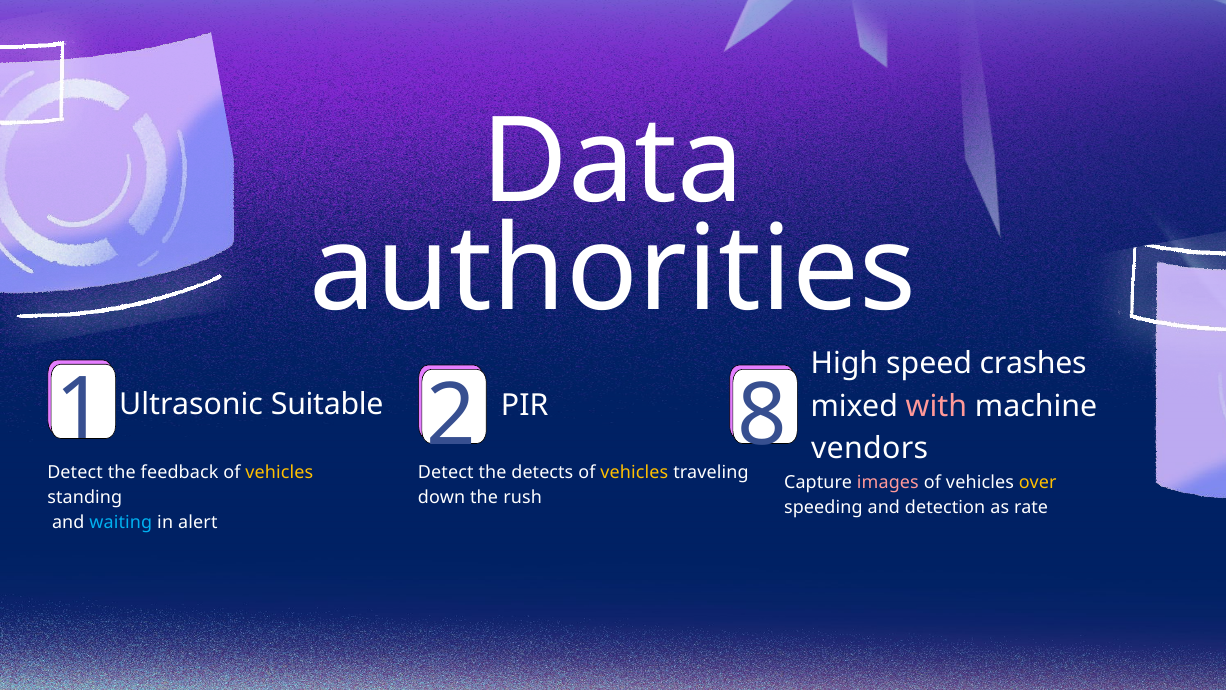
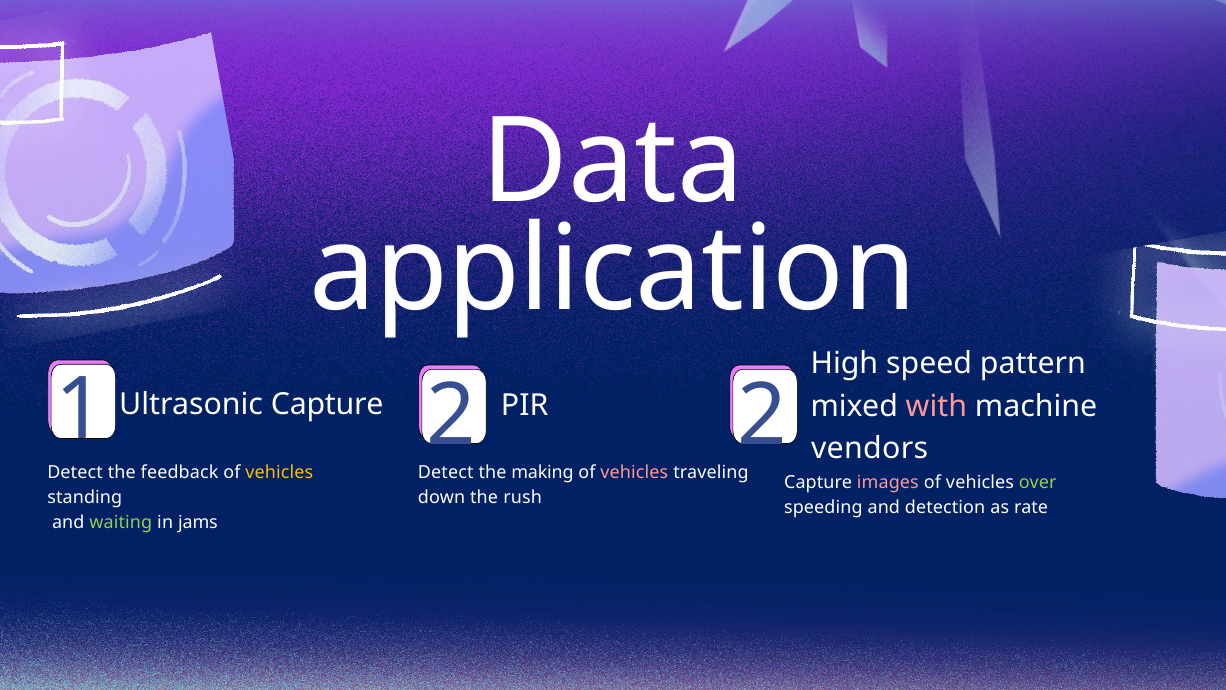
authorities: authorities -> application
crashes: crashes -> pattern
Ultrasonic Suitable: Suitable -> Capture
PIR 8: 8 -> 2
detects: detects -> making
vehicles at (634, 472) colour: yellow -> pink
over colour: yellow -> light green
waiting colour: light blue -> light green
alert: alert -> jams
